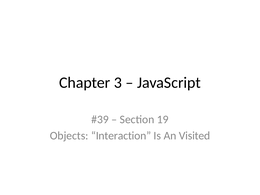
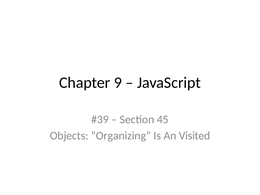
3: 3 -> 9
19: 19 -> 45
Interaction: Interaction -> Organizing
